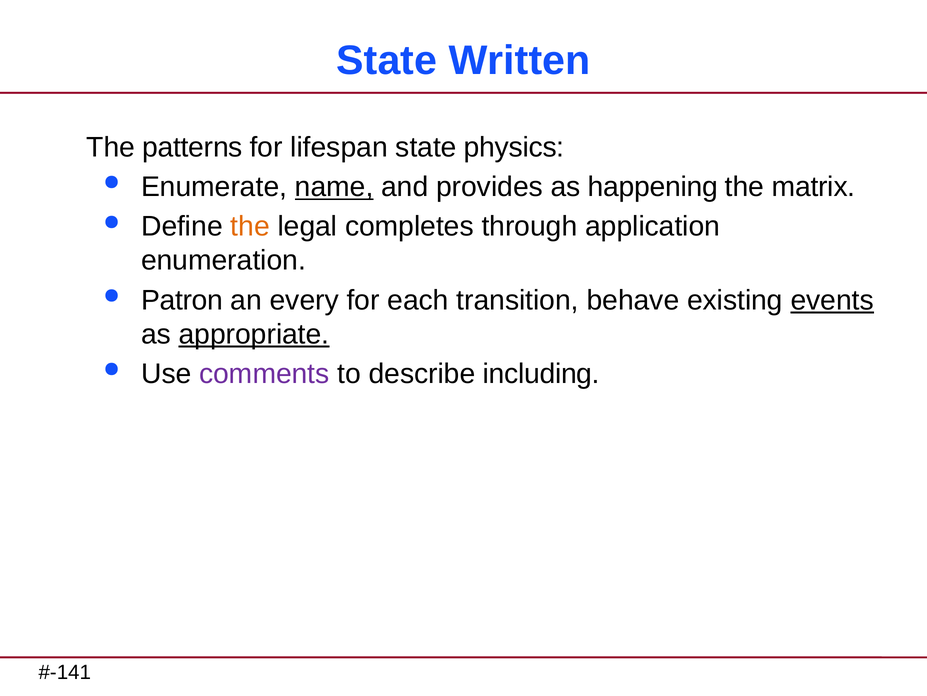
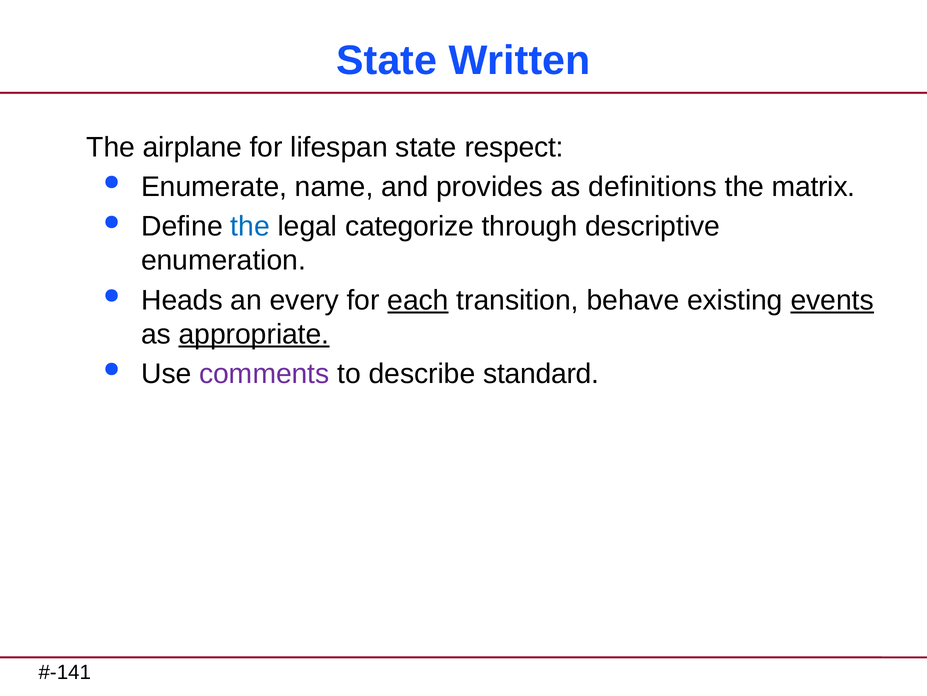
patterns: patterns -> airplane
physics: physics -> respect
name underline: present -> none
happening: happening -> definitions
the at (250, 226) colour: orange -> blue
completes: completes -> categorize
application: application -> descriptive
Patron: Patron -> Heads
each underline: none -> present
including: including -> standard
